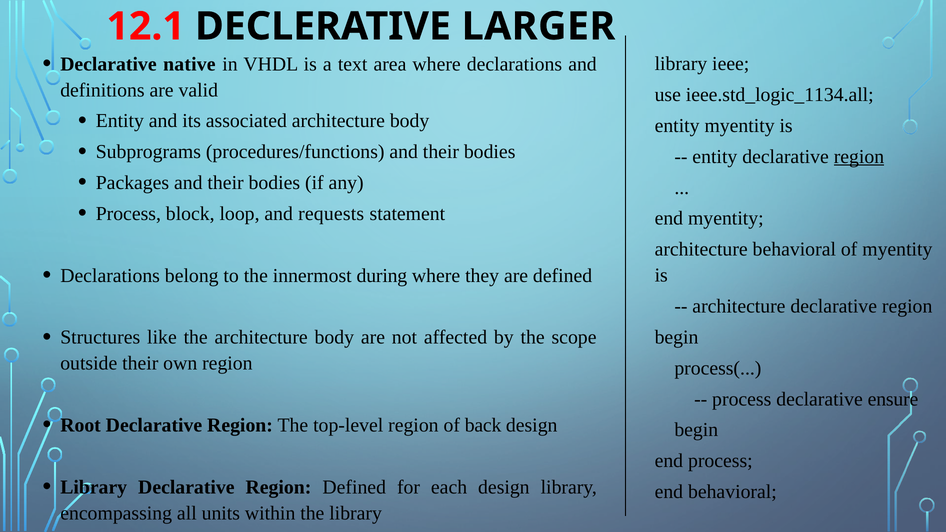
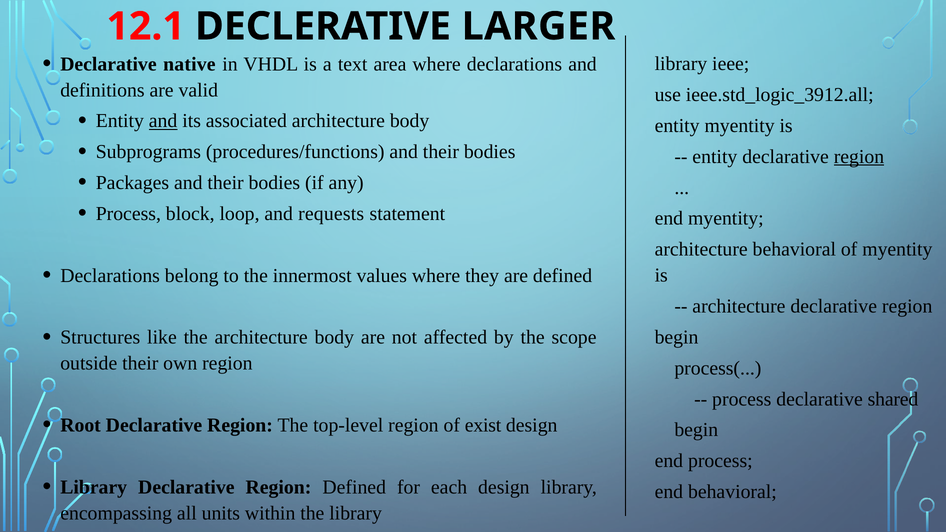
ieee.std_logic_1134.all: ieee.std_logic_1134.all -> ieee.std_logic_3912.all
and at (163, 121) underline: none -> present
during: during -> values
ensure: ensure -> shared
back: back -> exist
